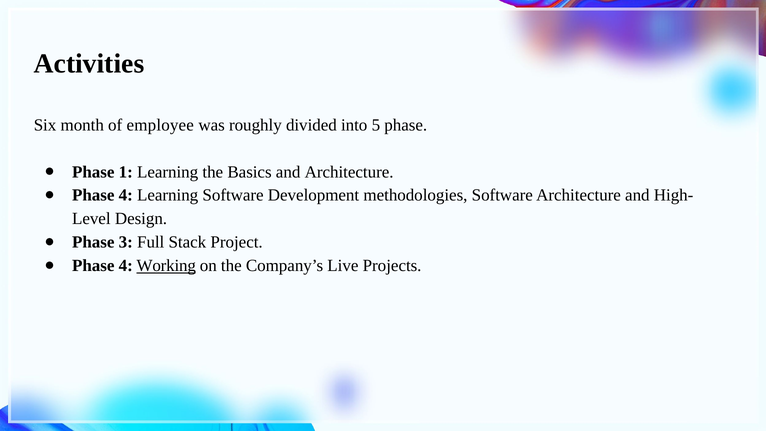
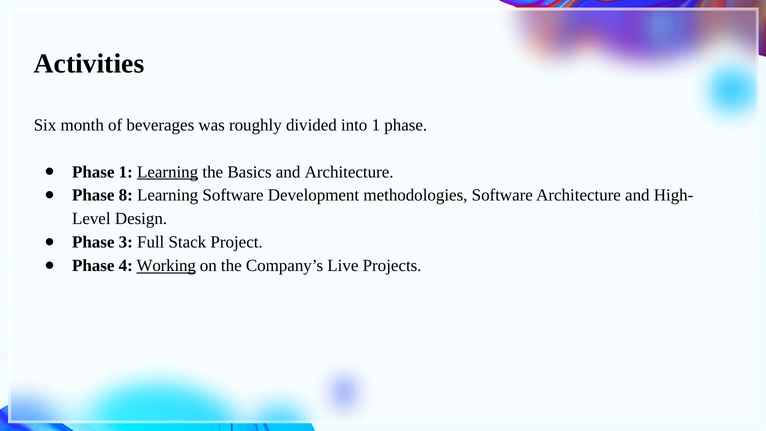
employee: employee -> beverages
into 5: 5 -> 1
Learning at (168, 172) underline: none -> present
4 at (126, 195): 4 -> 8
